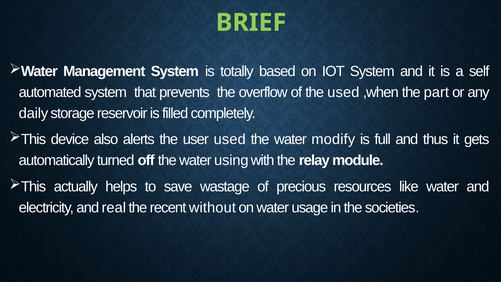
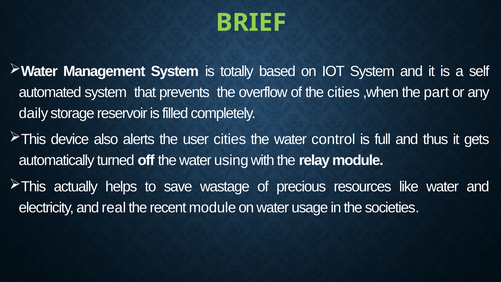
the used: used -> cities
user used: used -> cities
modify: modify -> control
recent without: without -> module
